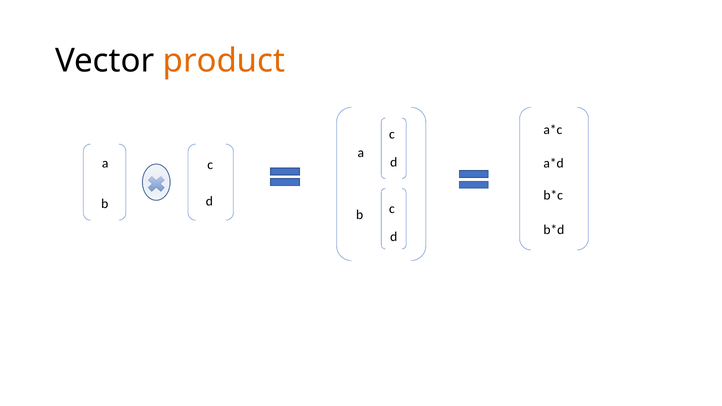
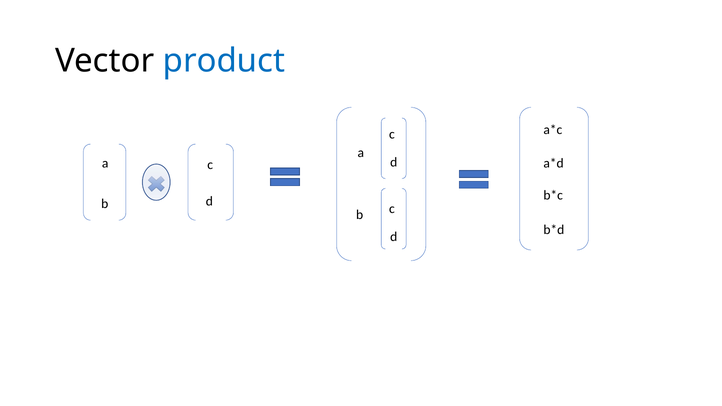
product colour: orange -> blue
